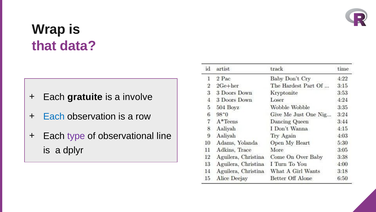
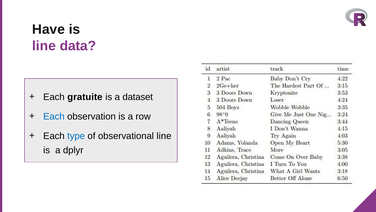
Wrap: Wrap -> Have
that at (44, 46): that -> line
involve: involve -> dataset
type colour: purple -> blue
